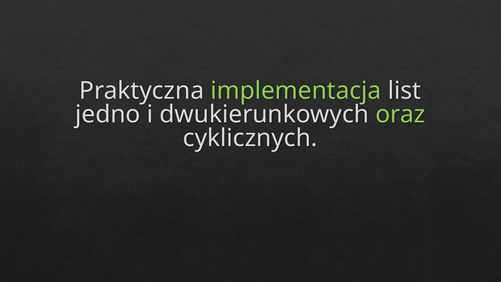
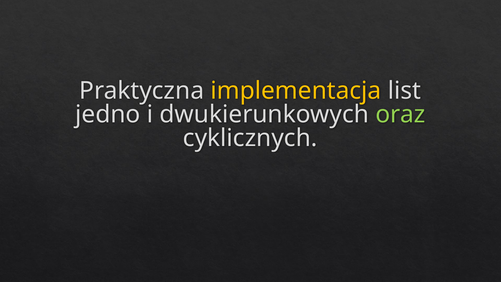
implementacja colour: light green -> yellow
